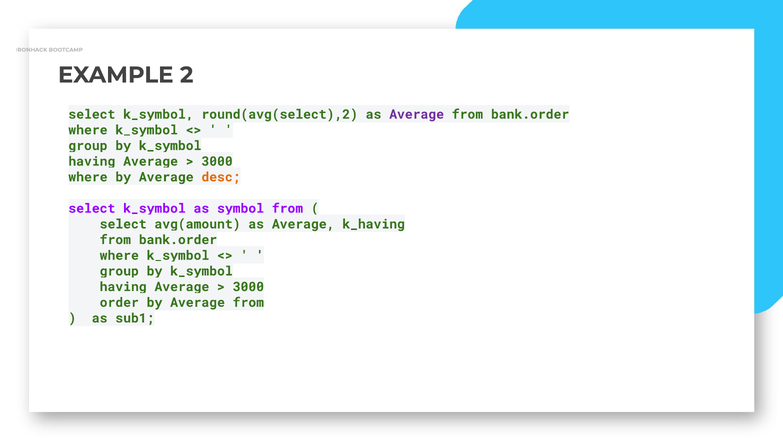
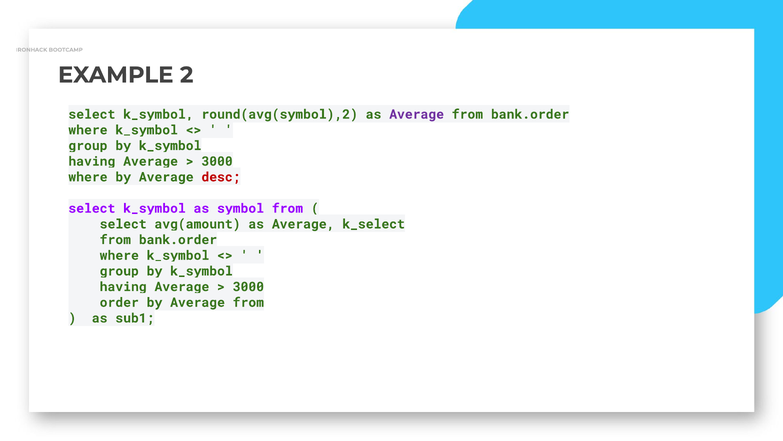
round(avg(select),2: round(avg(select),2 -> round(avg(symbol),2
desc colour: orange -> red
k_having: k_having -> k_select
